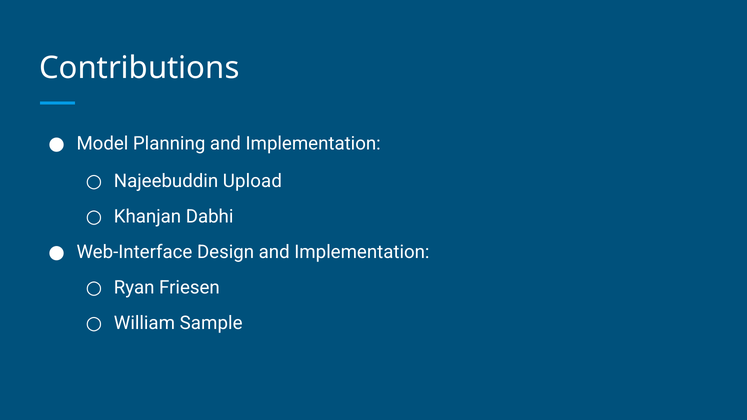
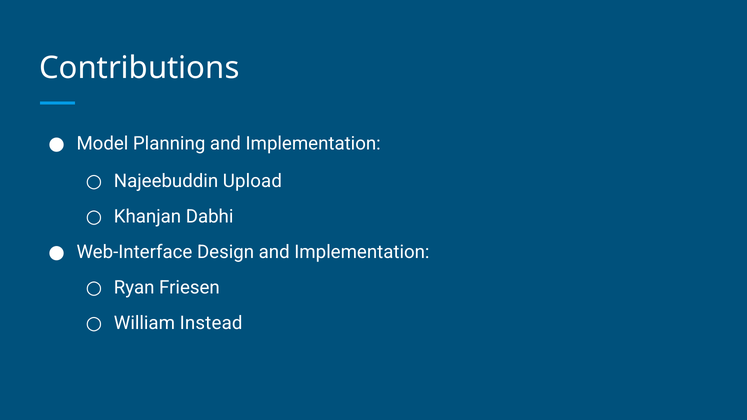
Sample: Sample -> Instead
